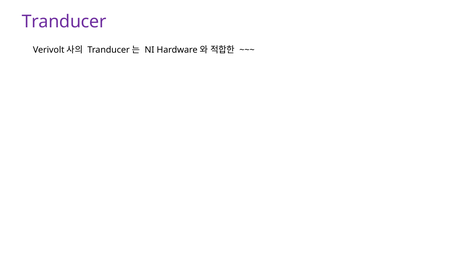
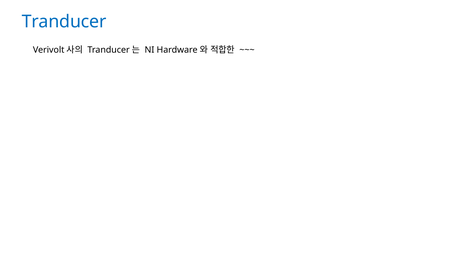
Tranducer colour: purple -> blue
